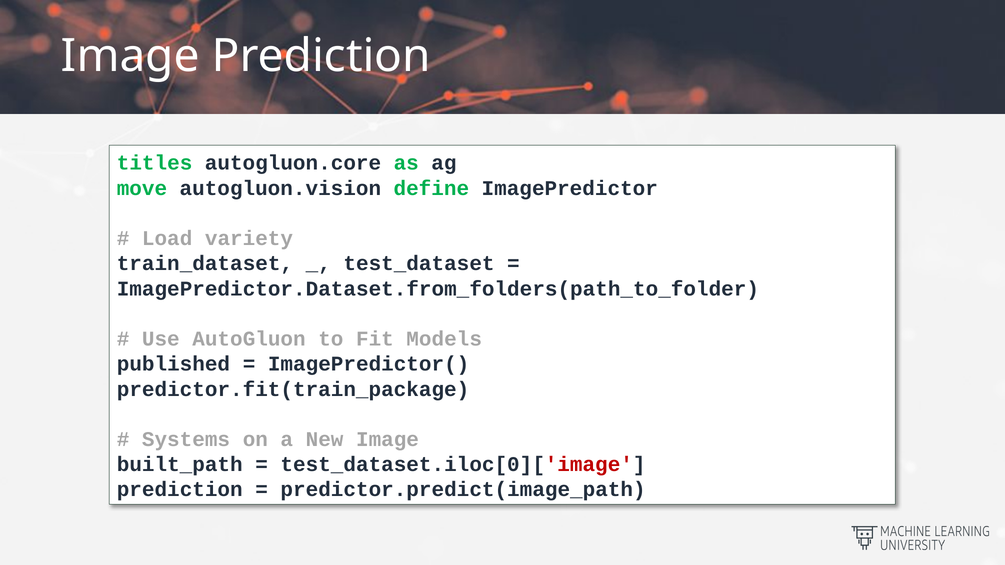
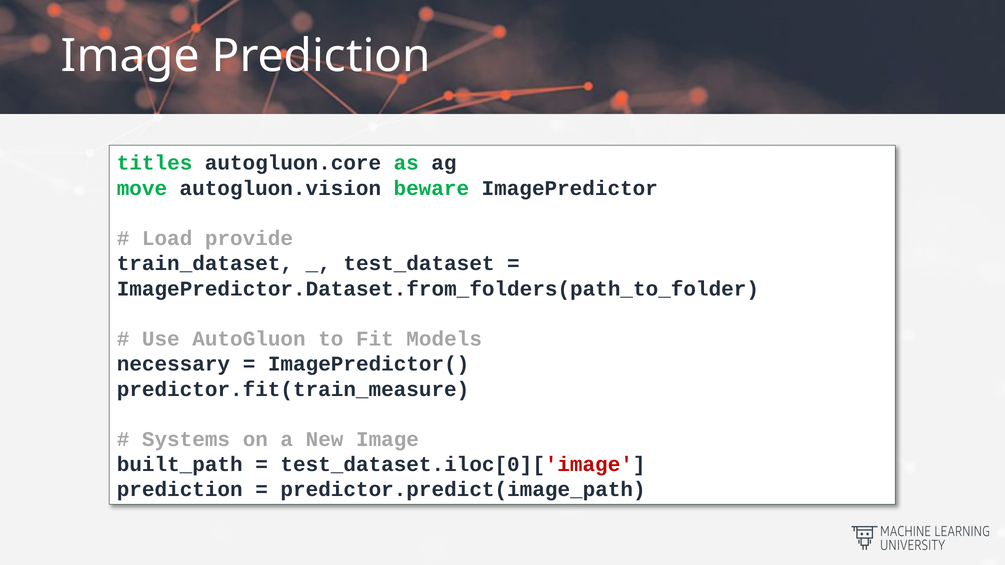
define: define -> beware
variety: variety -> provide
published: published -> necessary
predictor.fit(train_package: predictor.fit(train_package -> predictor.fit(train_measure
